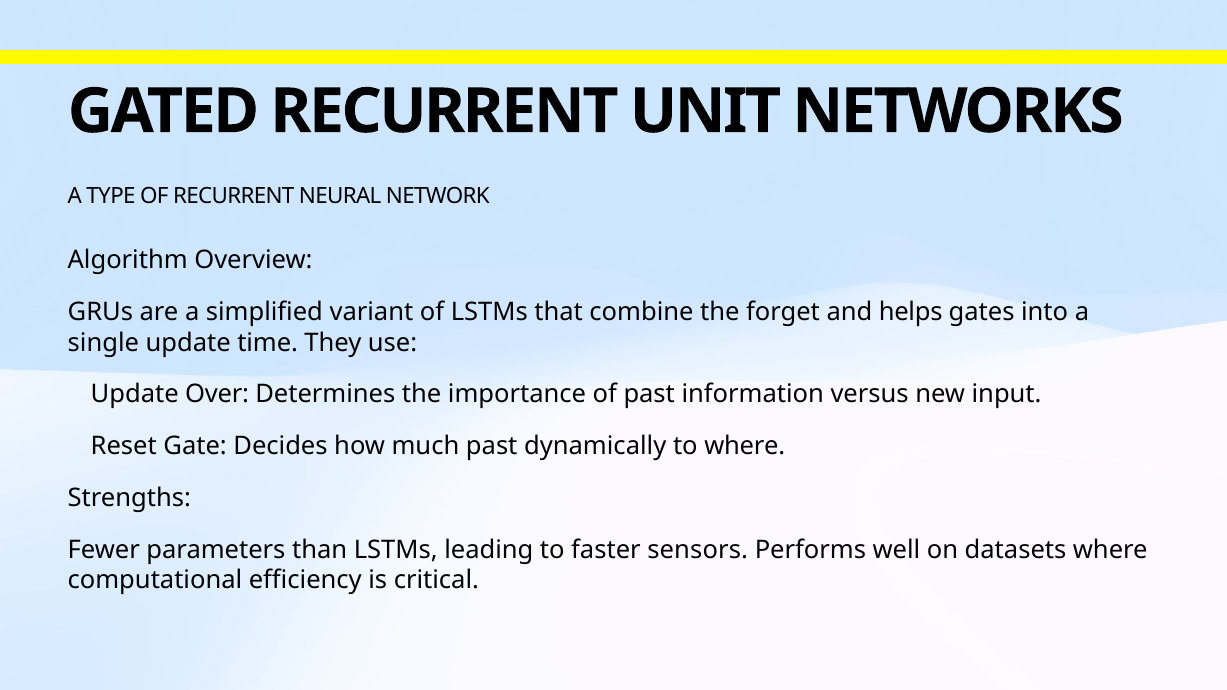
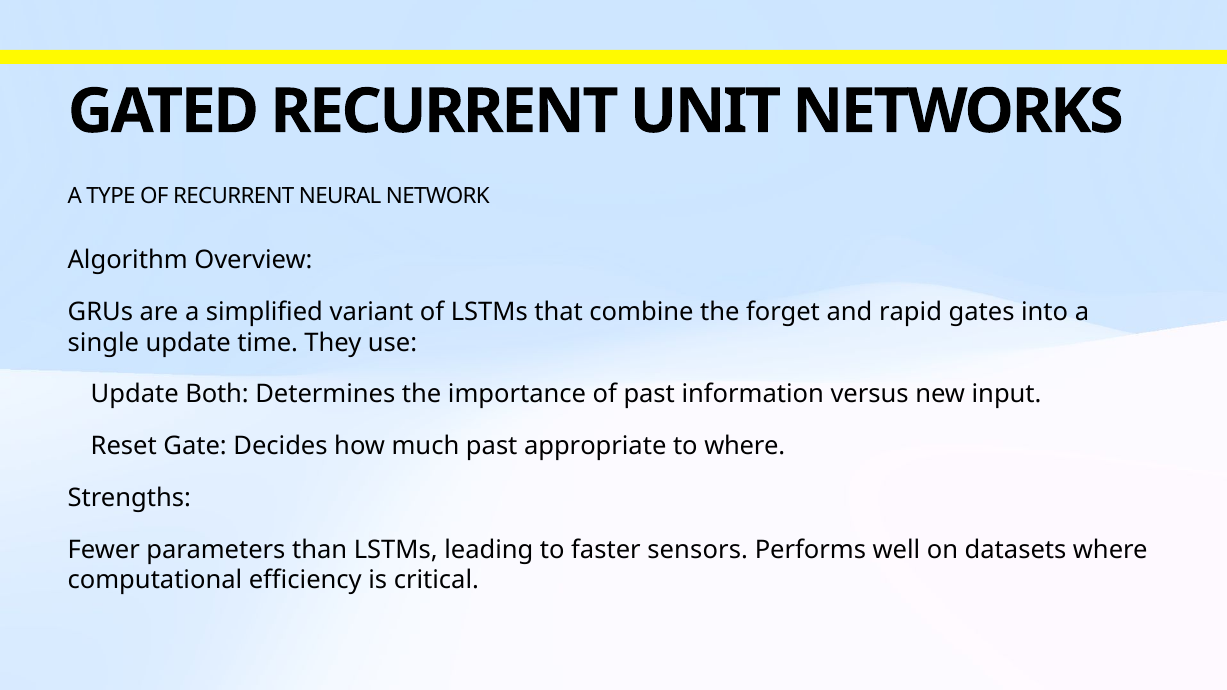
helps: helps -> rapid
Over: Over -> Both
dynamically: dynamically -> appropriate
